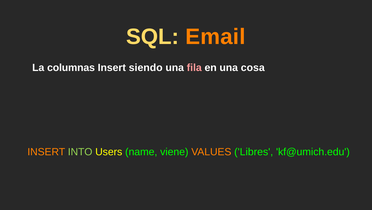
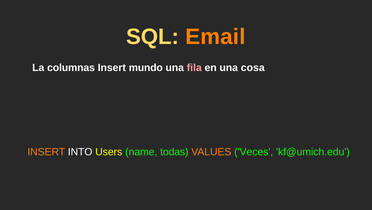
siendo: siendo -> mundo
INTO colour: light green -> white
viene: viene -> todas
Libres: Libres -> Veces
